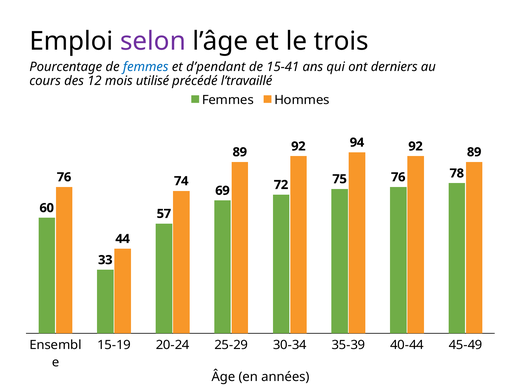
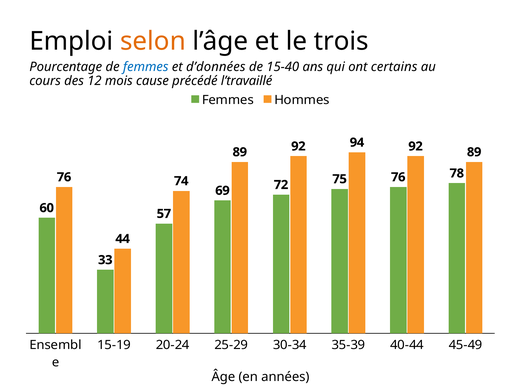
selon colour: purple -> orange
d’pendant: d’pendant -> d’données
15-41: 15-41 -> 15-40
derniers: derniers -> certains
utilisé: utilisé -> cause
